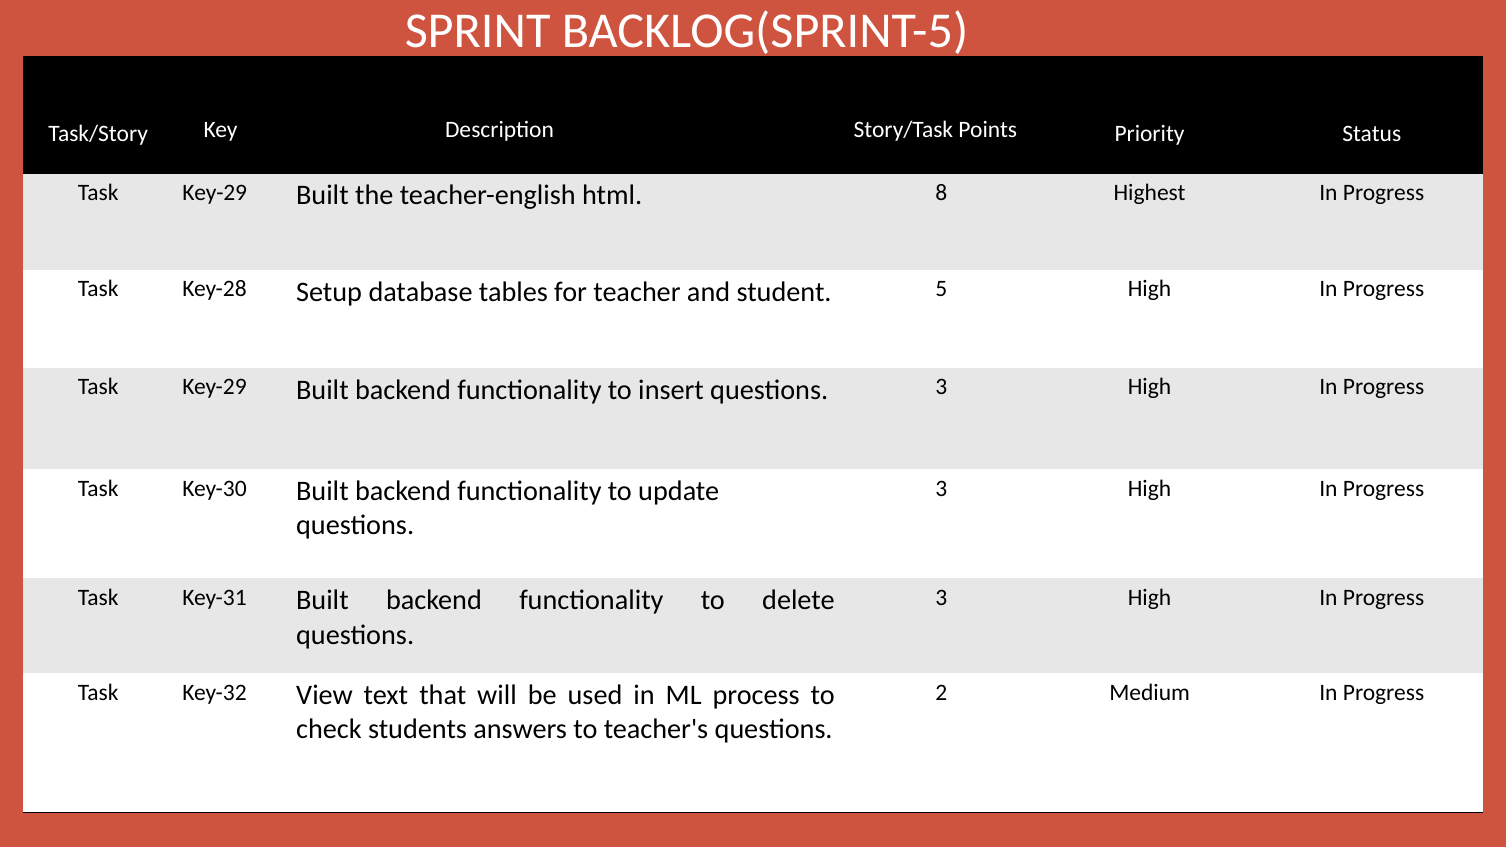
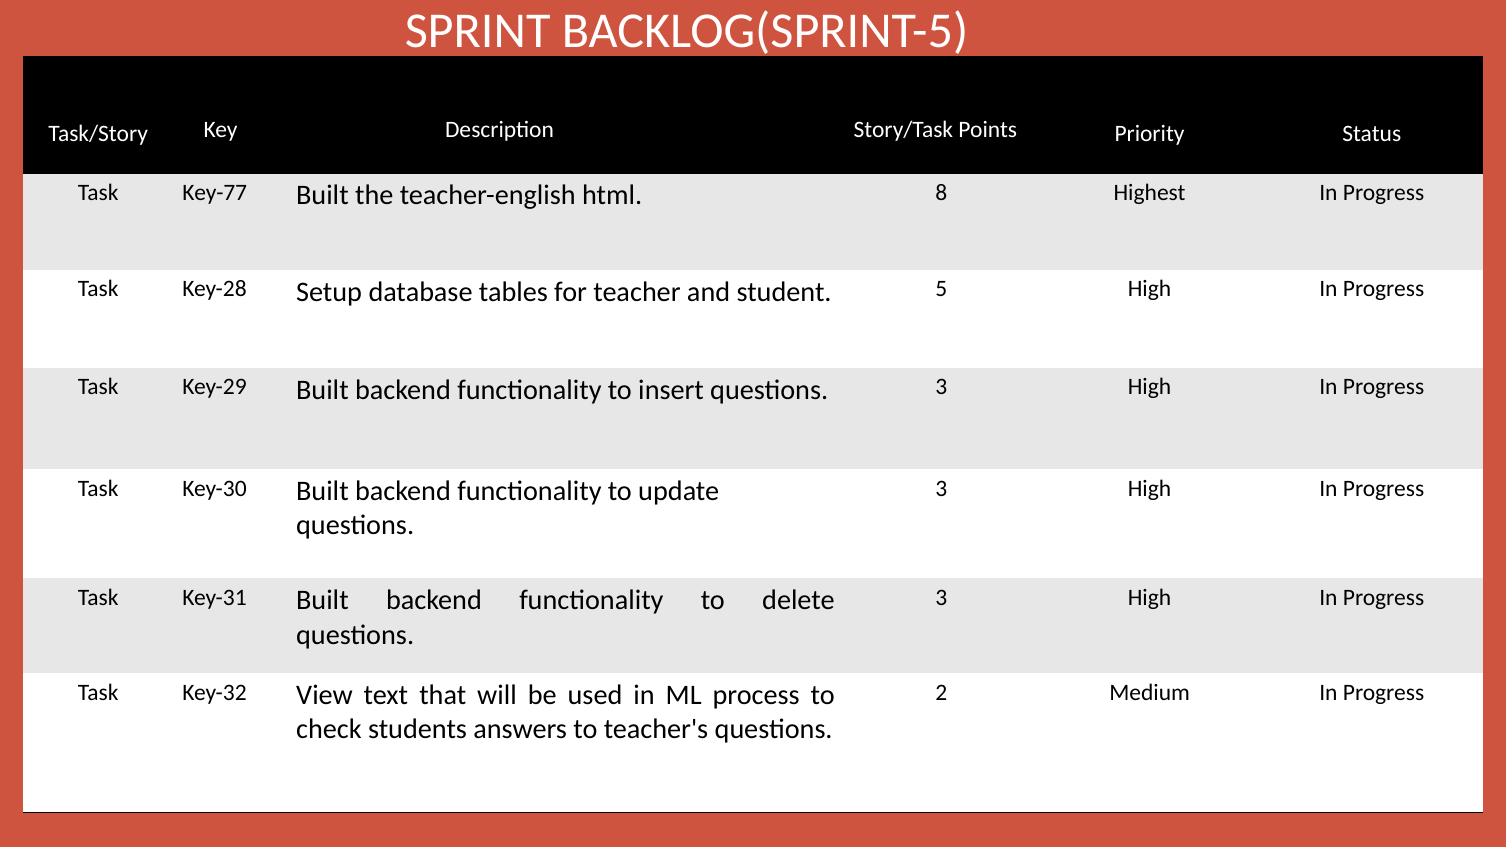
Key-29 at (215, 192): Key-29 -> Key-77
